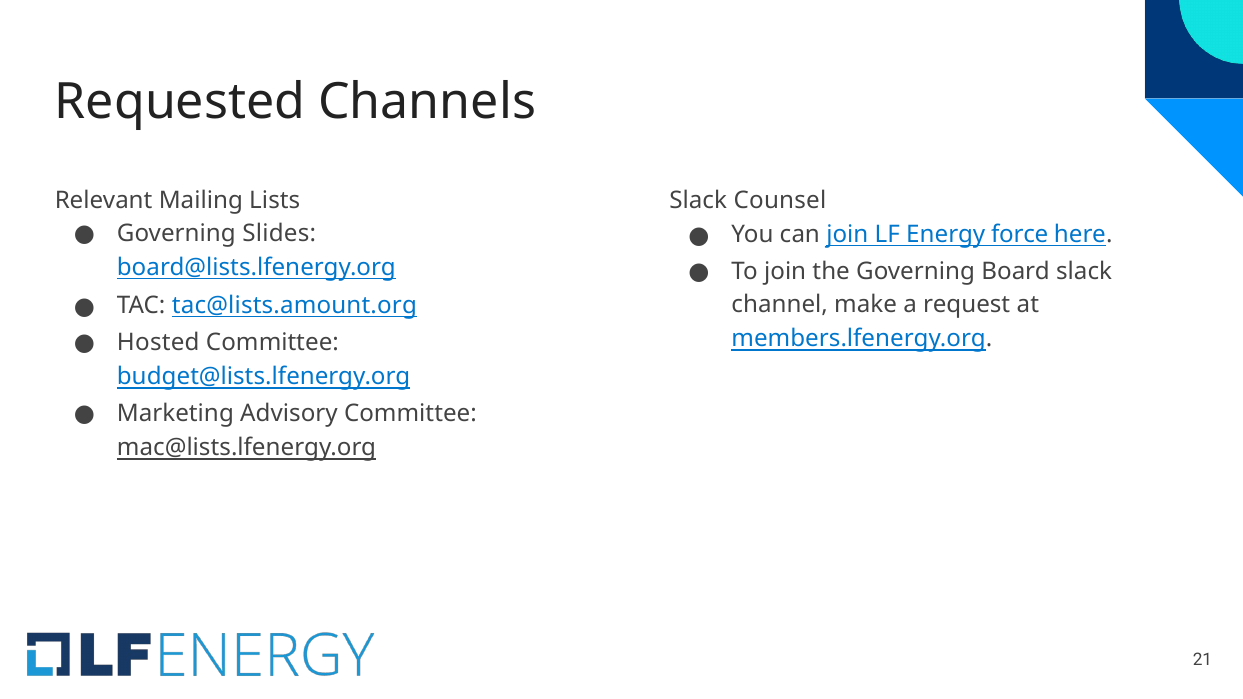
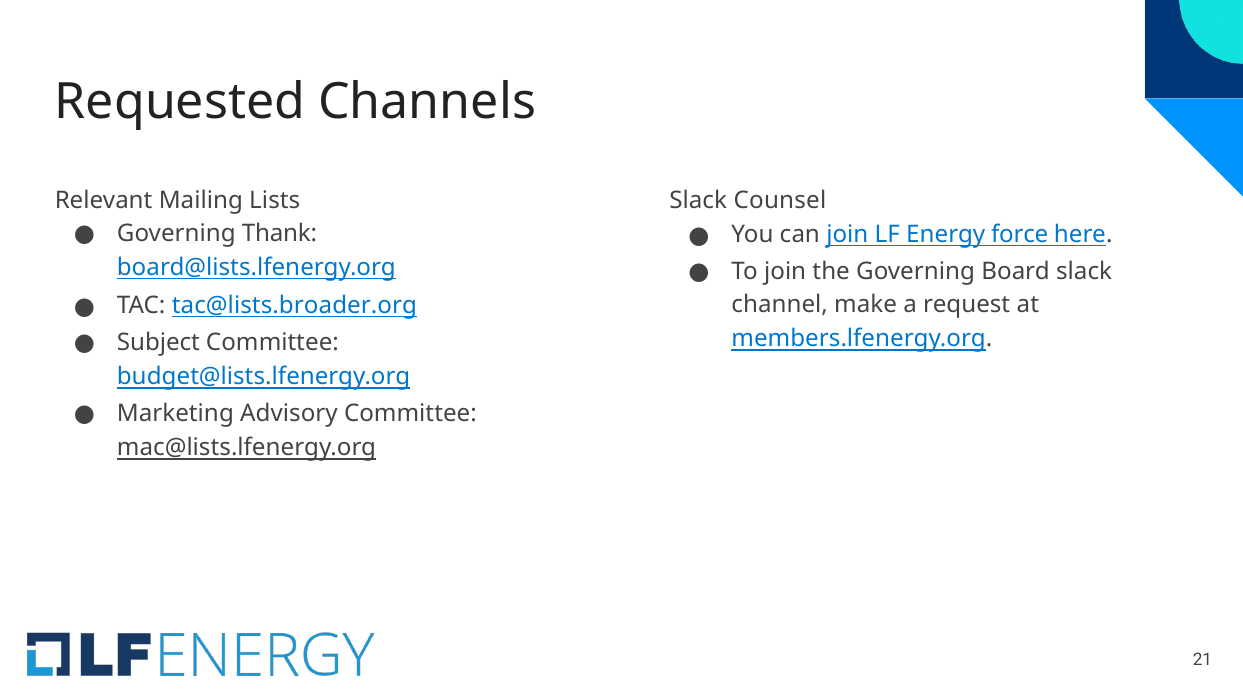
Slides: Slides -> Thank
tac@lists.amount.org: tac@lists.amount.org -> tac@lists.broader.org
Hosted: Hosted -> Subject
